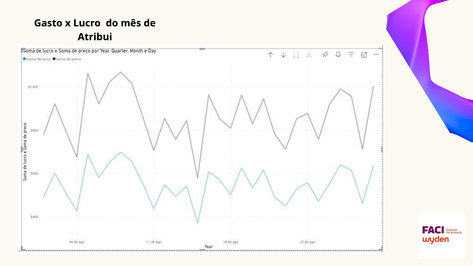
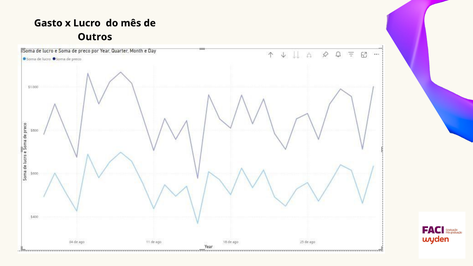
Atribui: Atribui -> Outros
